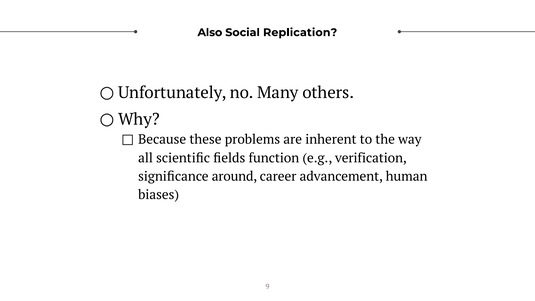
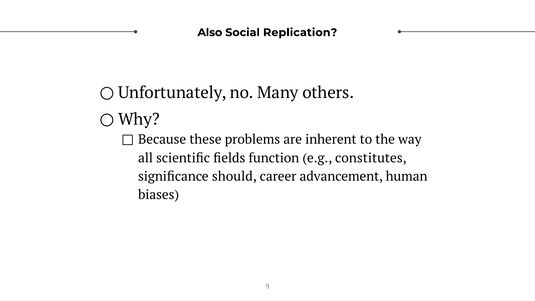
verification: verification -> constitutes
around: around -> should
